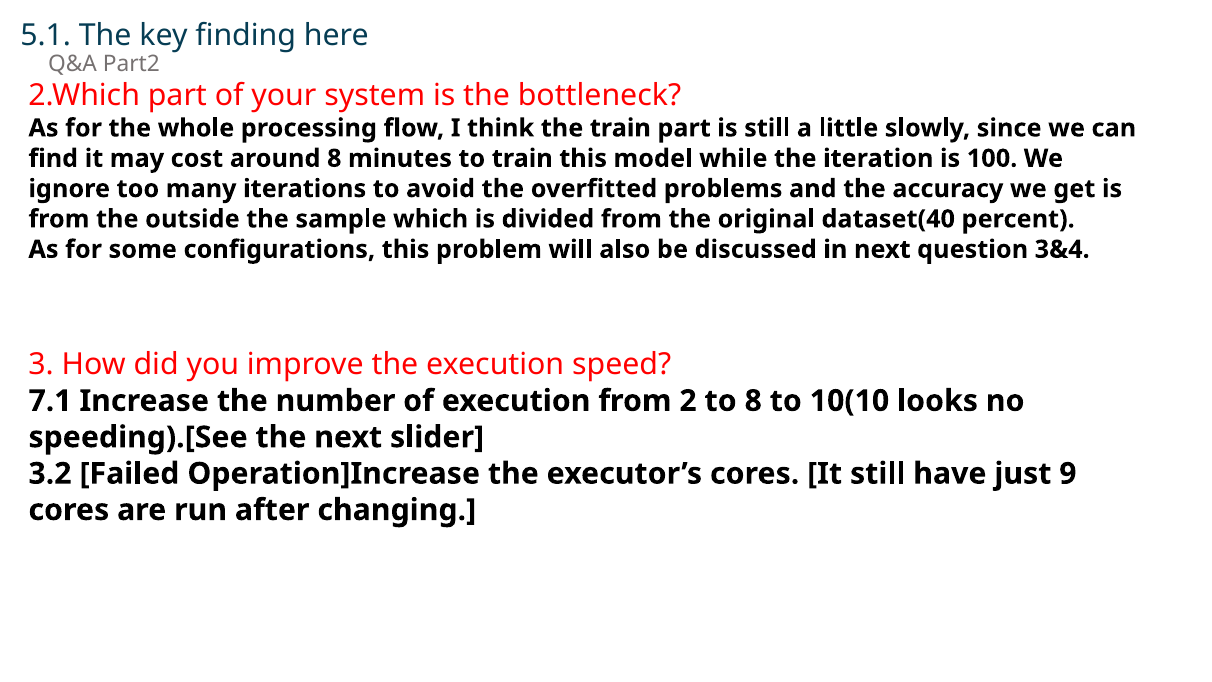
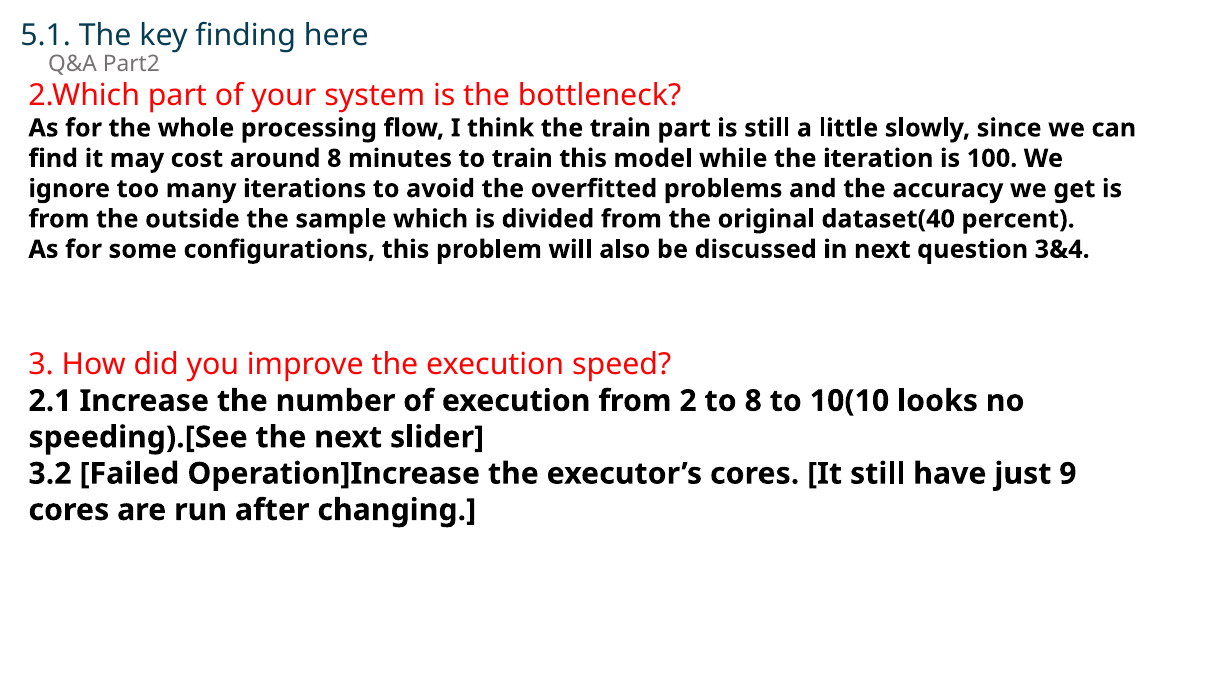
7.1: 7.1 -> 2.1
